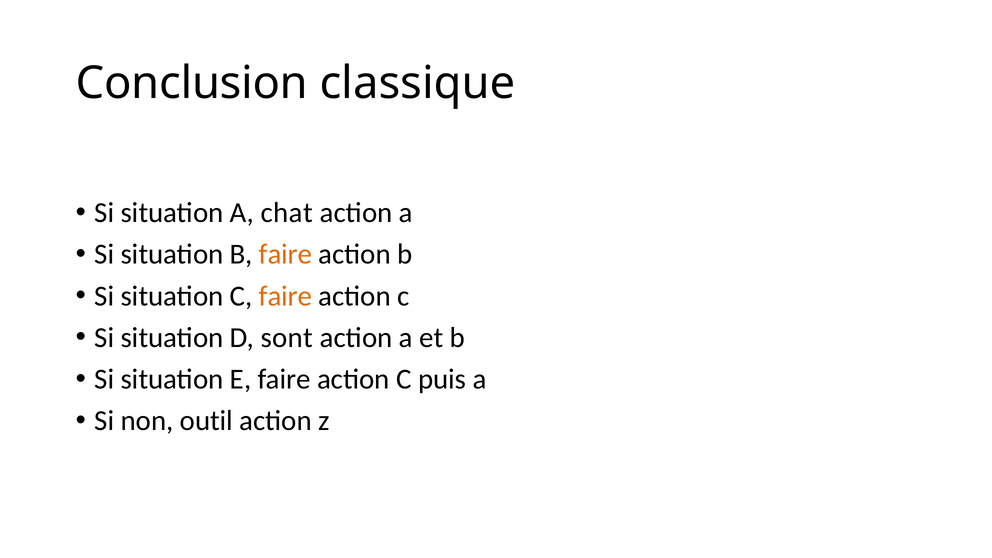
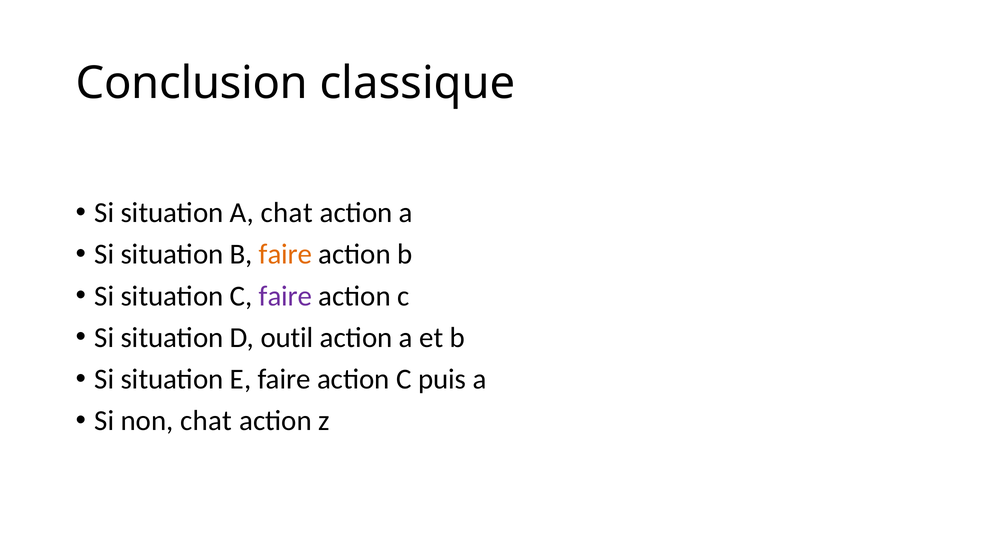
faire at (285, 296) colour: orange -> purple
sont: sont -> outil
non outil: outil -> chat
